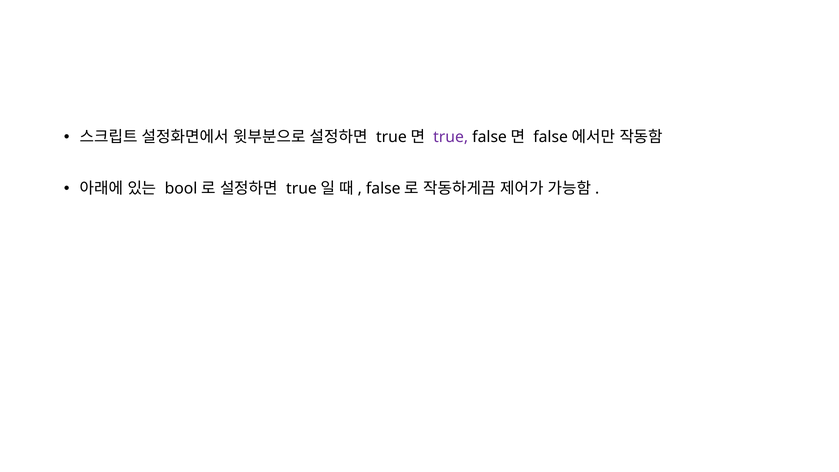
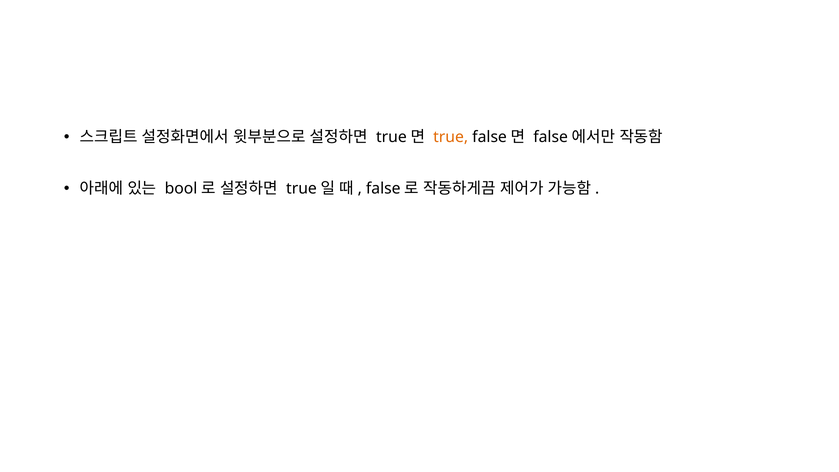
true colour: purple -> orange
